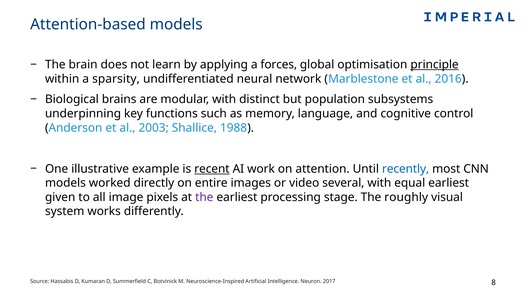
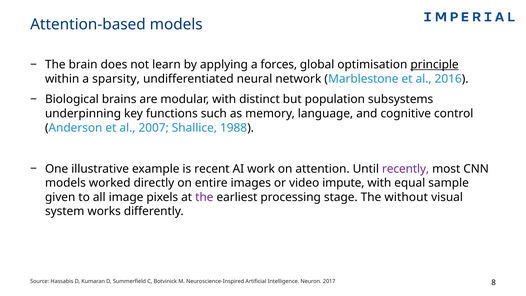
2003: 2003 -> 2007
recent underline: present -> none
recently colour: blue -> purple
several: several -> impute
equal earliest: earliest -> sample
roughly: roughly -> without
